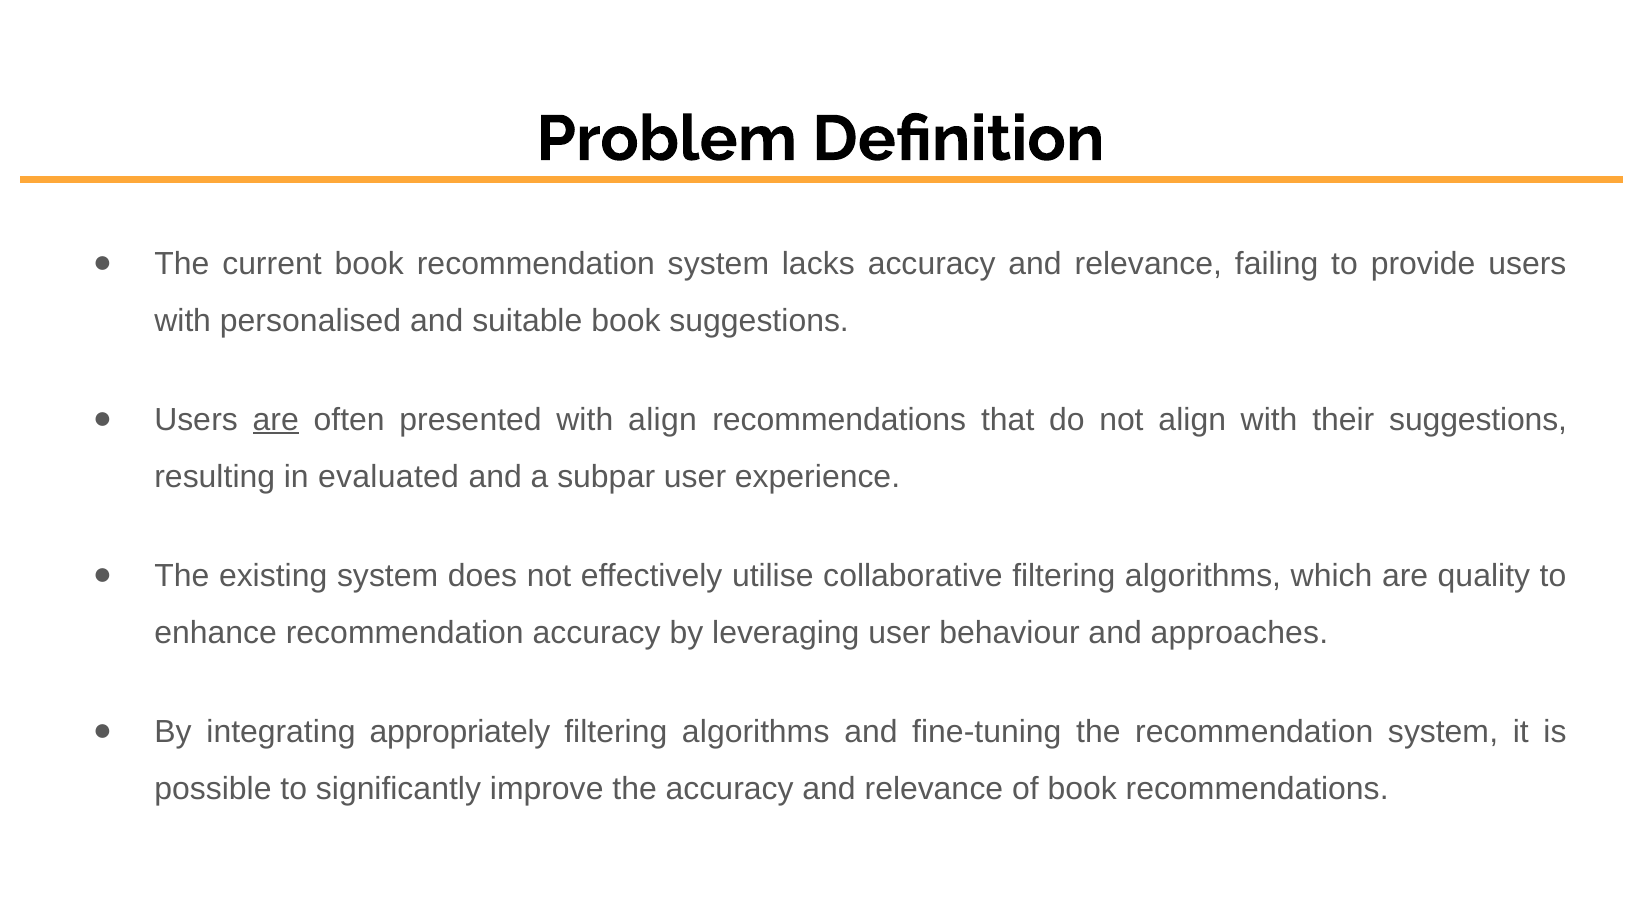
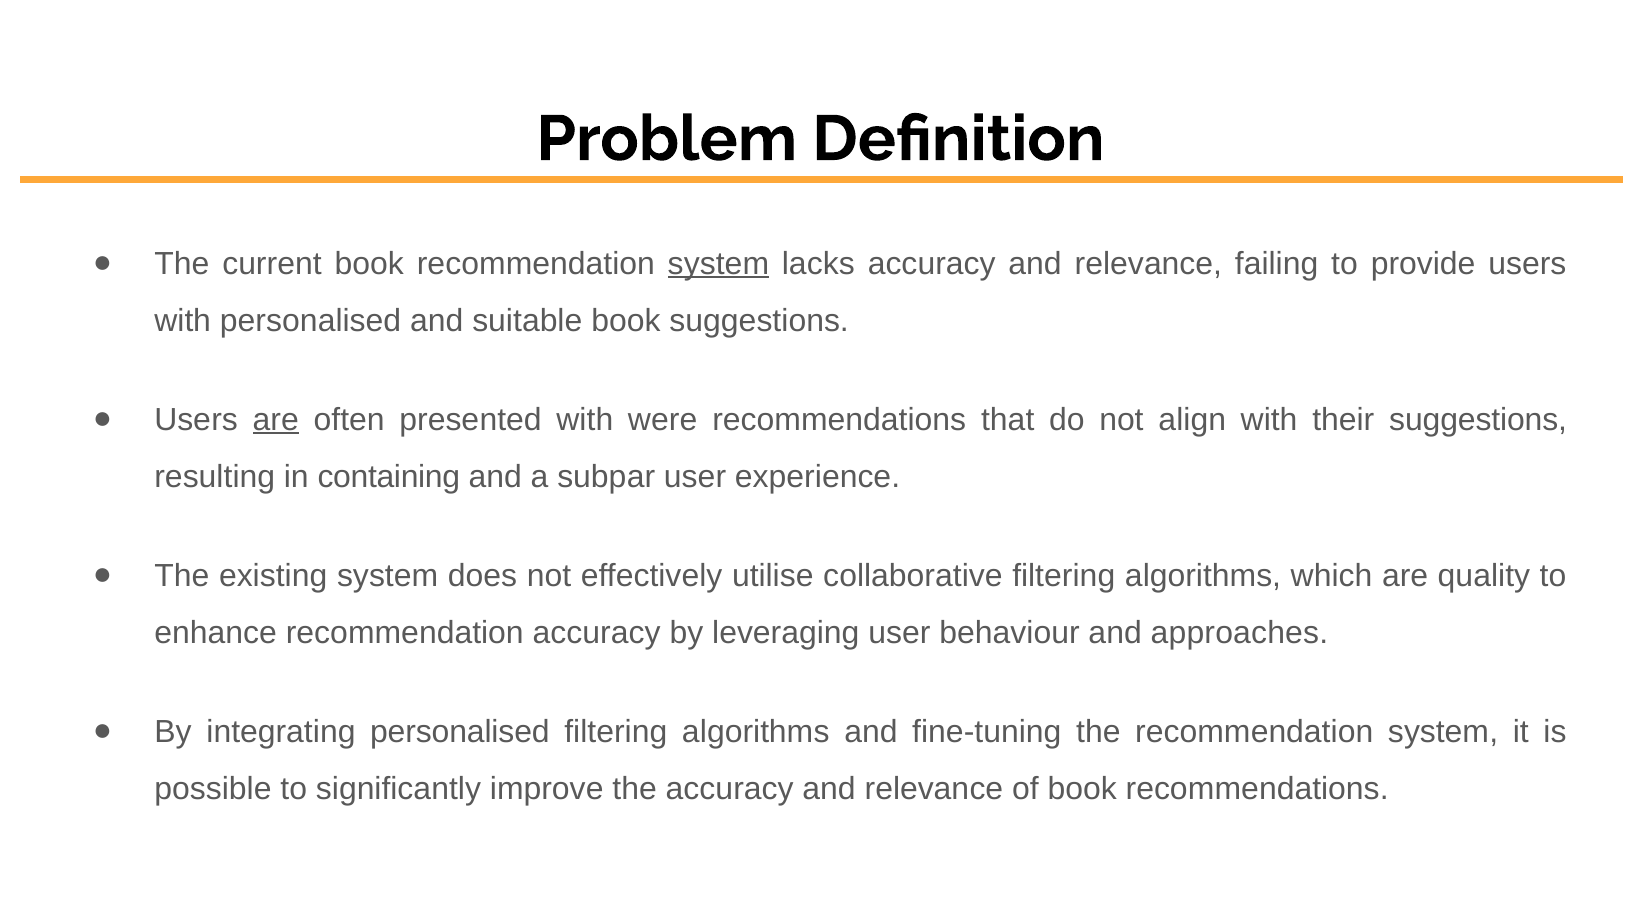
system at (718, 264) underline: none -> present
with align: align -> were
evaluated: evaluated -> containing
integrating appropriately: appropriately -> personalised
